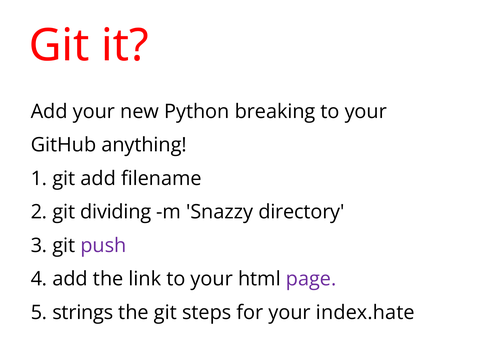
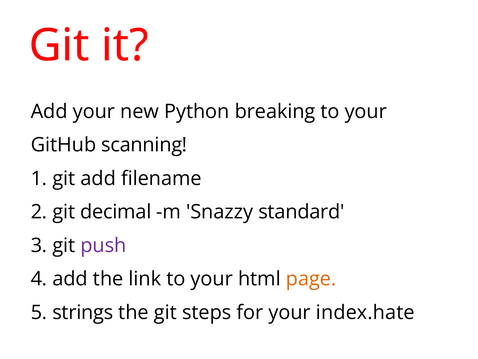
anything: anything -> scanning
dividing: dividing -> decimal
directory: directory -> standard
page colour: purple -> orange
